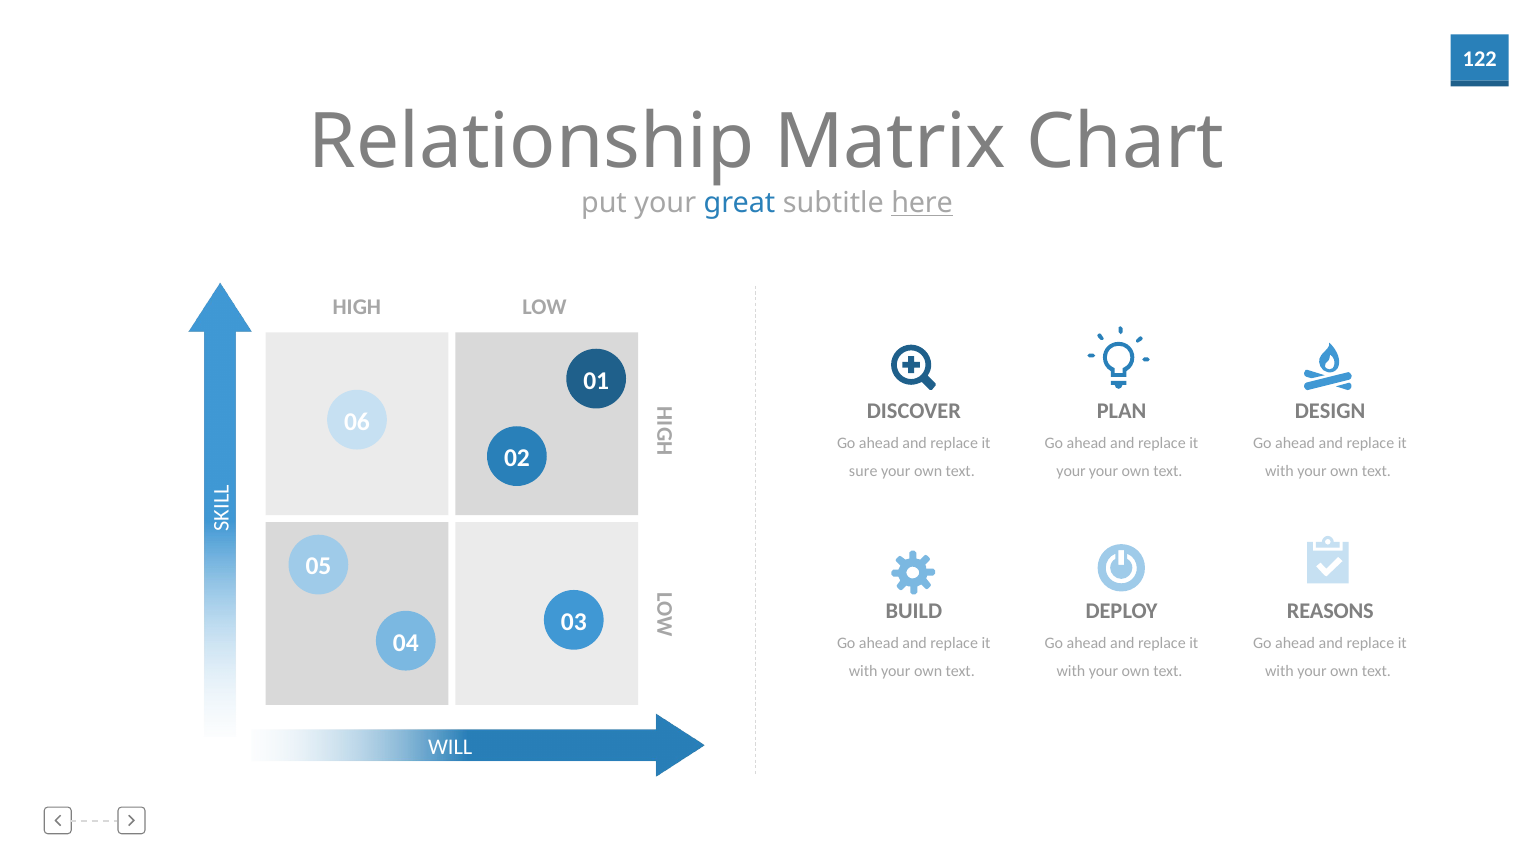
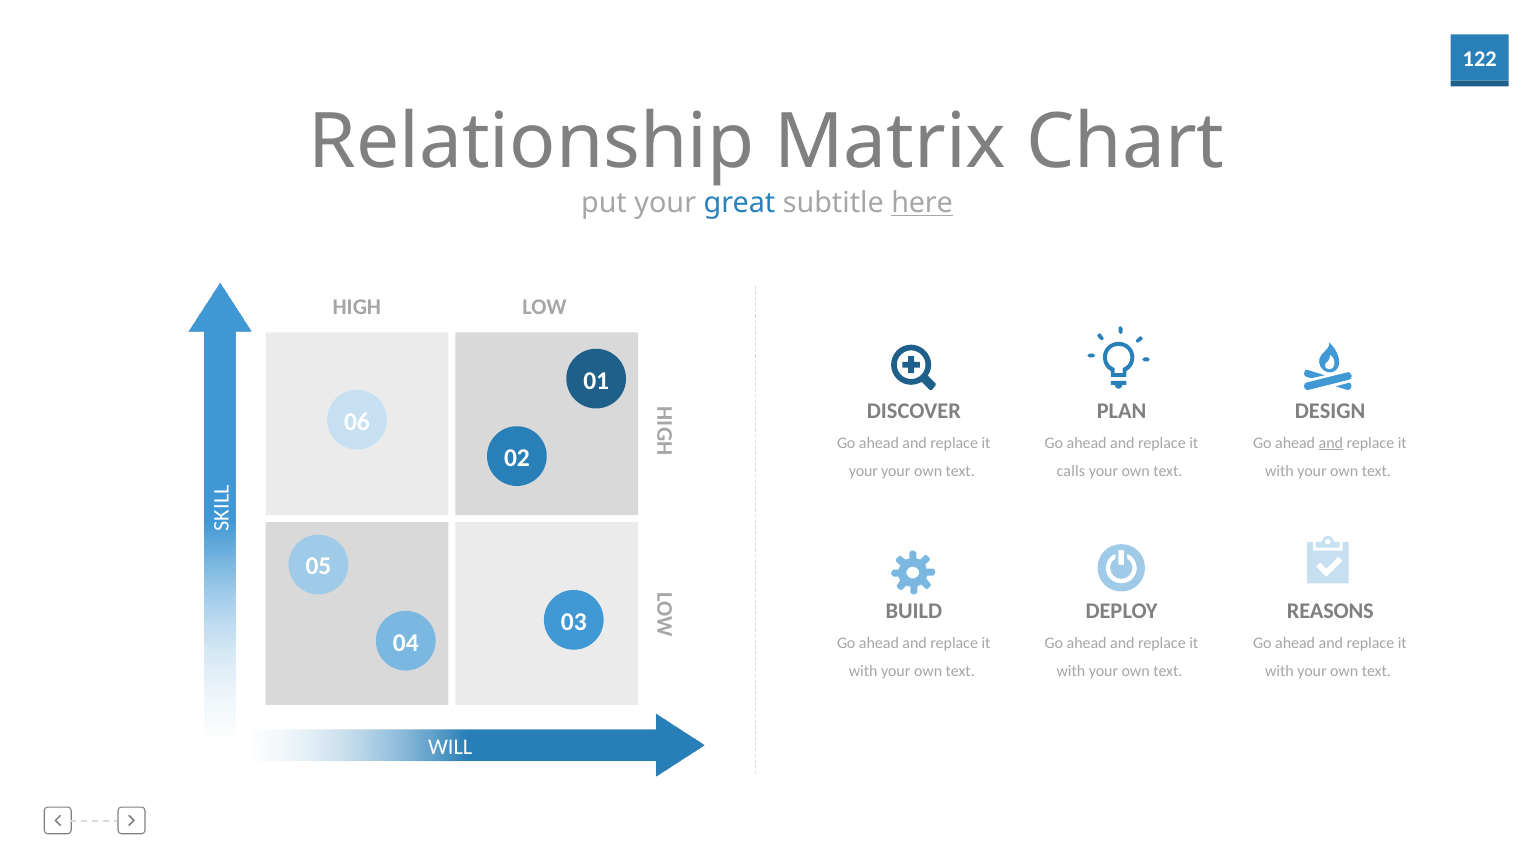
and at (1331, 443) underline: none -> present
sure at (863, 471): sure -> your
your at (1071, 471): your -> calls
